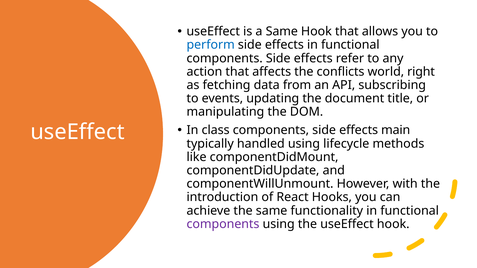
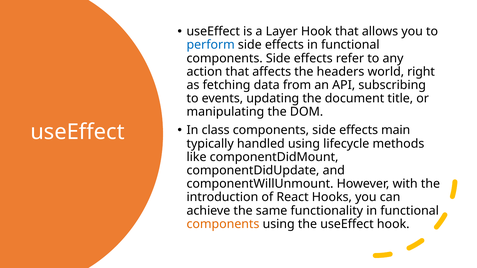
a Same: Same -> Layer
conflicts: conflicts -> headers
components at (223, 224) colour: purple -> orange
